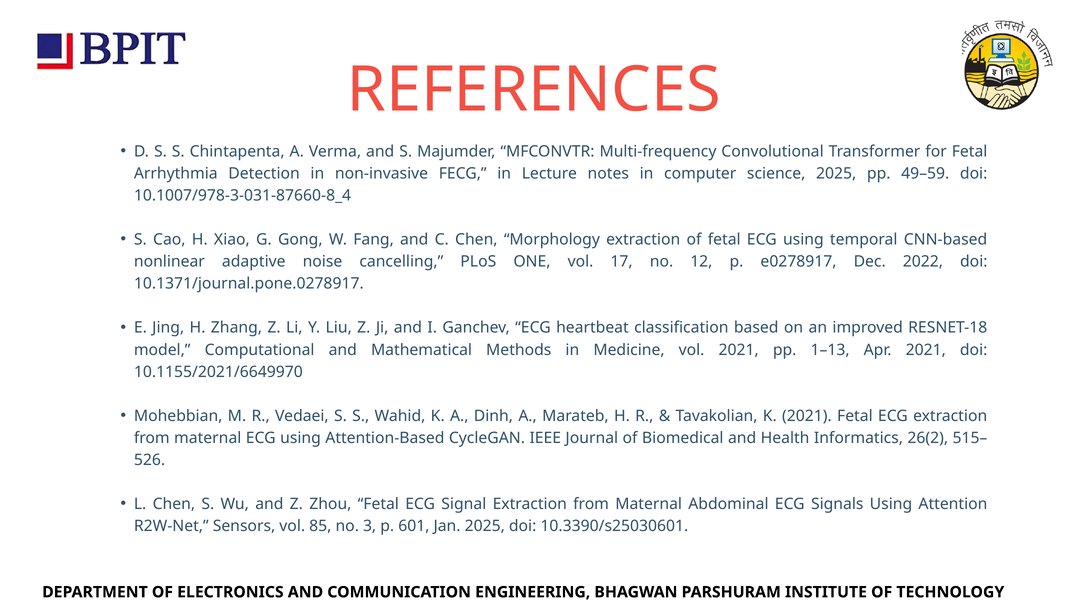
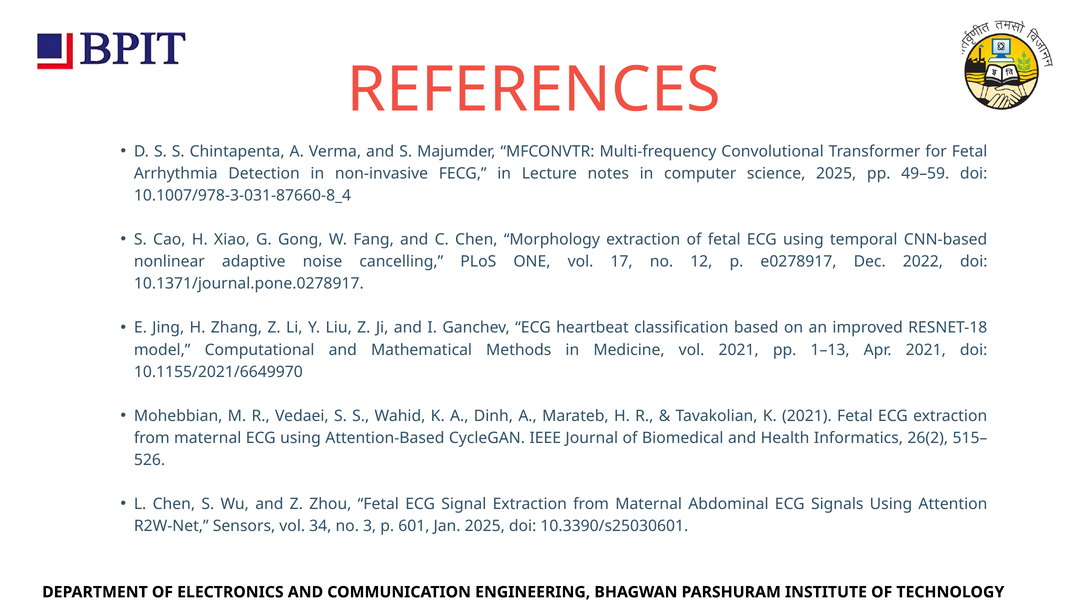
85: 85 -> 34
